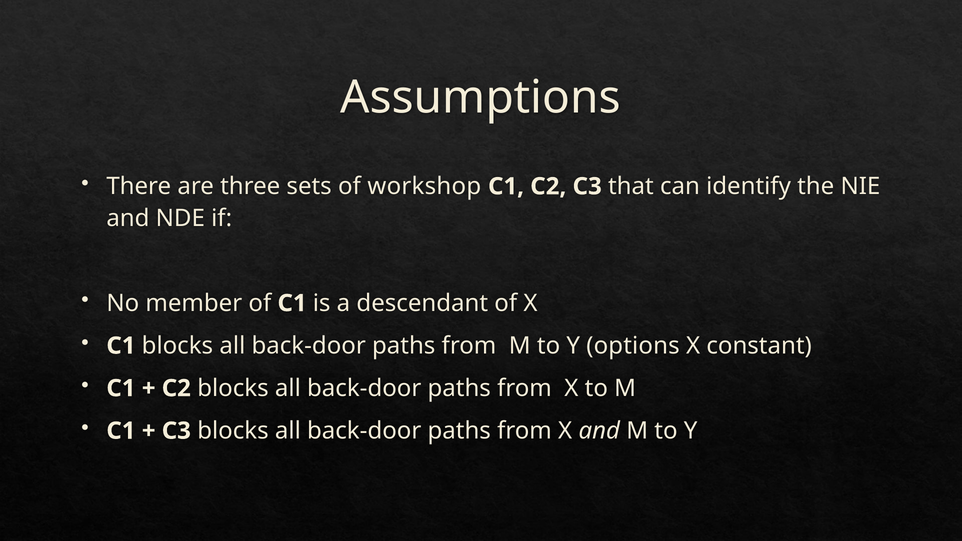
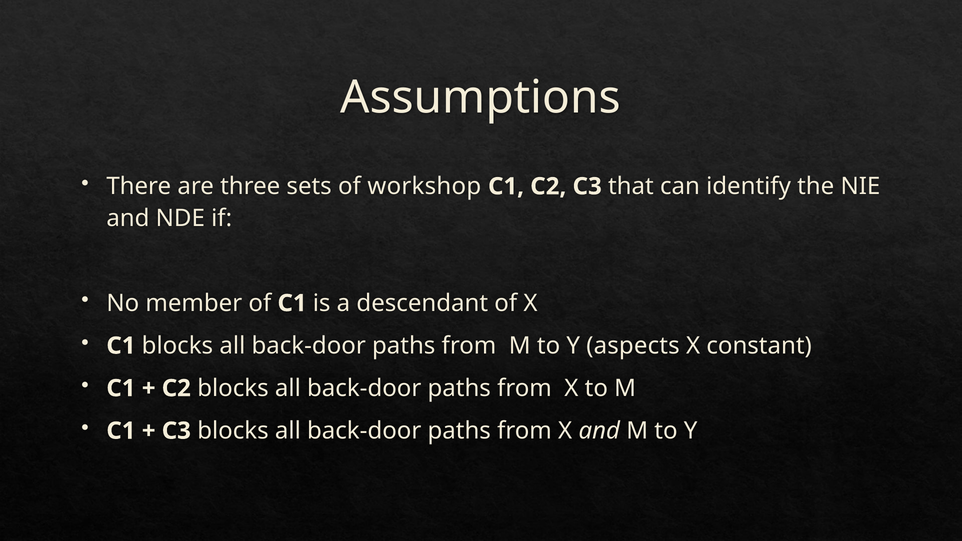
options: options -> aspects
